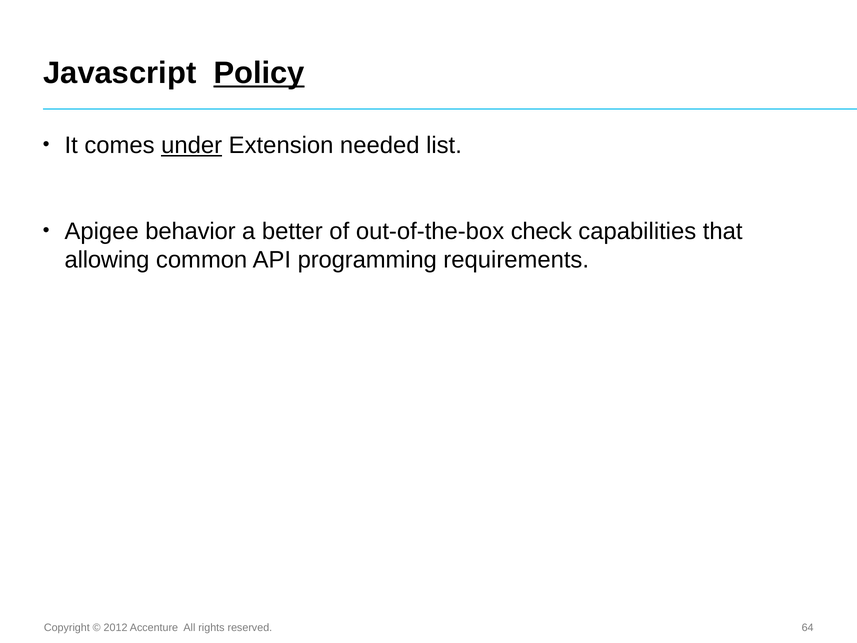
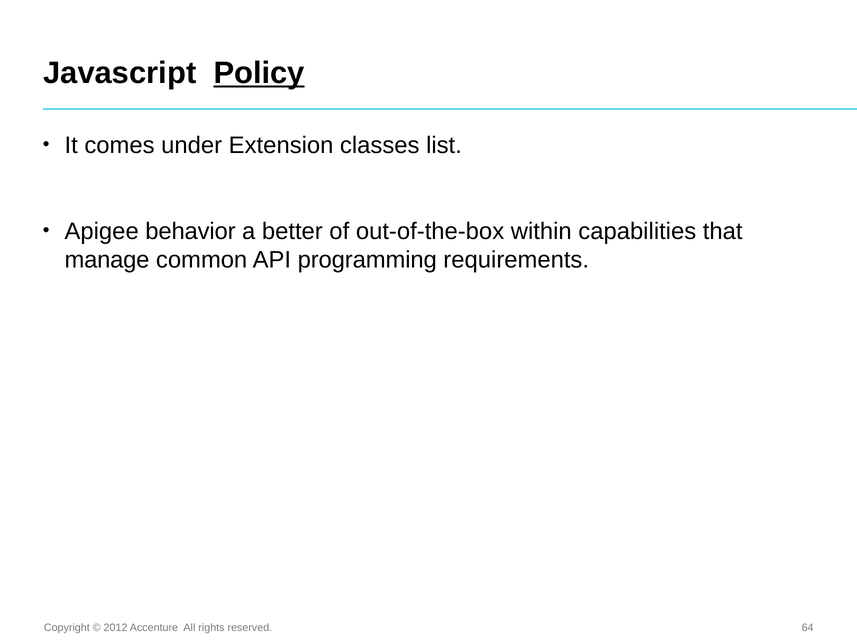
under underline: present -> none
needed: needed -> classes
check: check -> within
allowing: allowing -> manage
